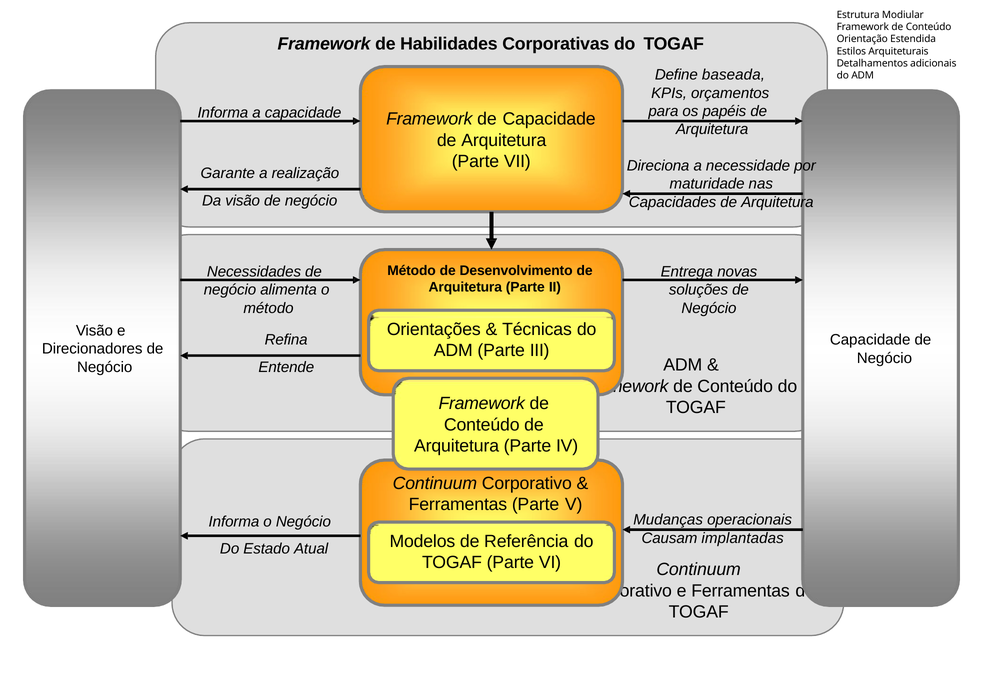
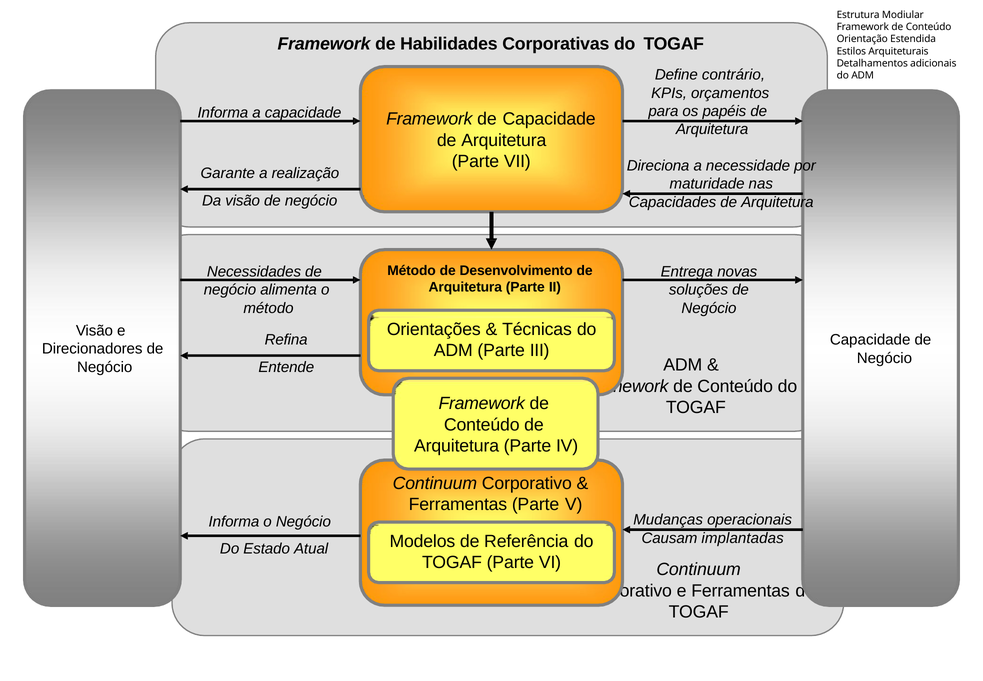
baseada: baseada -> contrário
